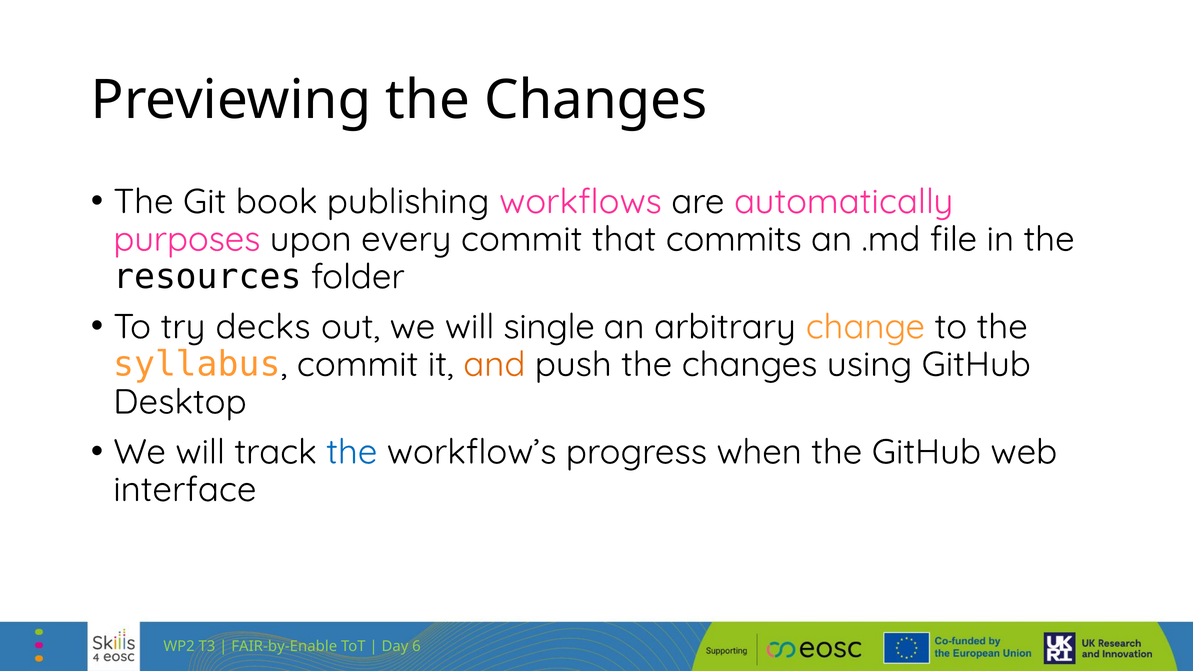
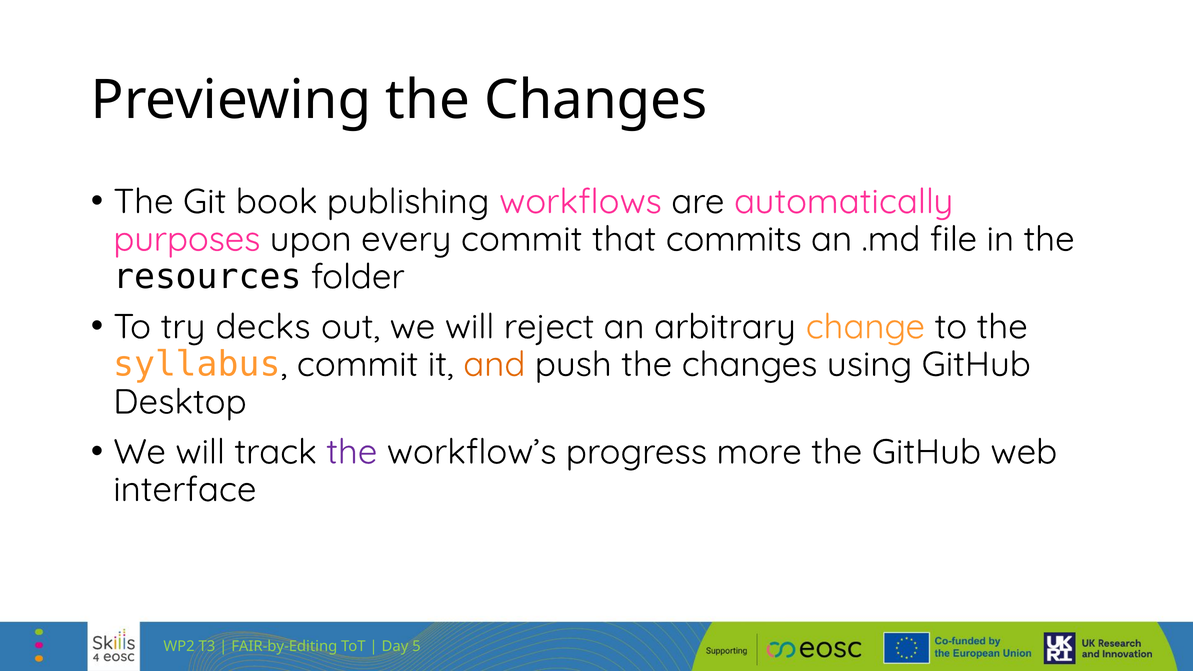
single: single -> reject
the at (352, 452) colour: blue -> purple
when: when -> more
FAIR-by-Enable: FAIR-by-Enable -> FAIR-by-Editing
6: 6 -> 5
